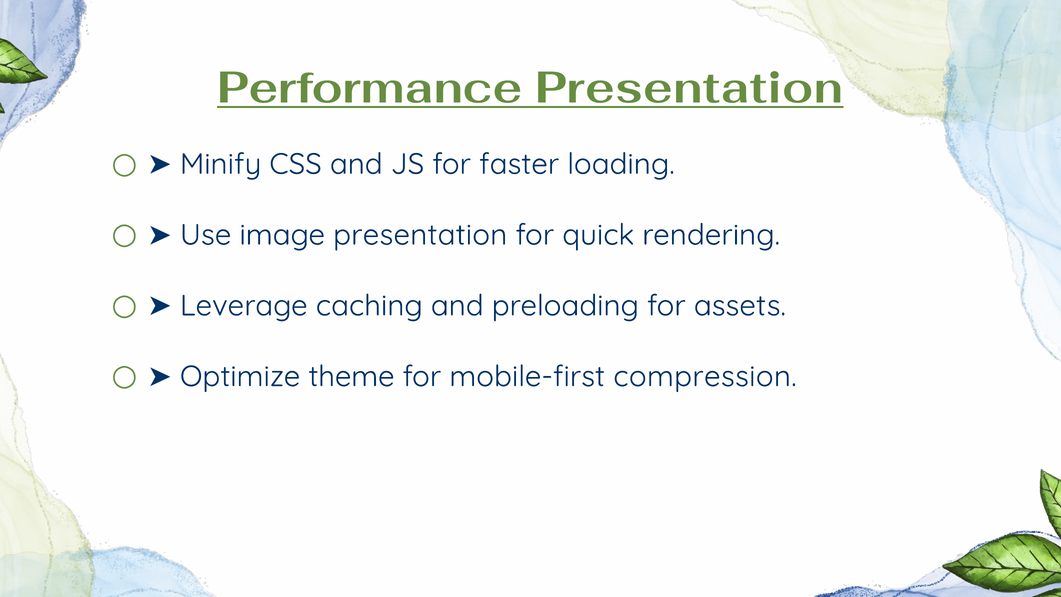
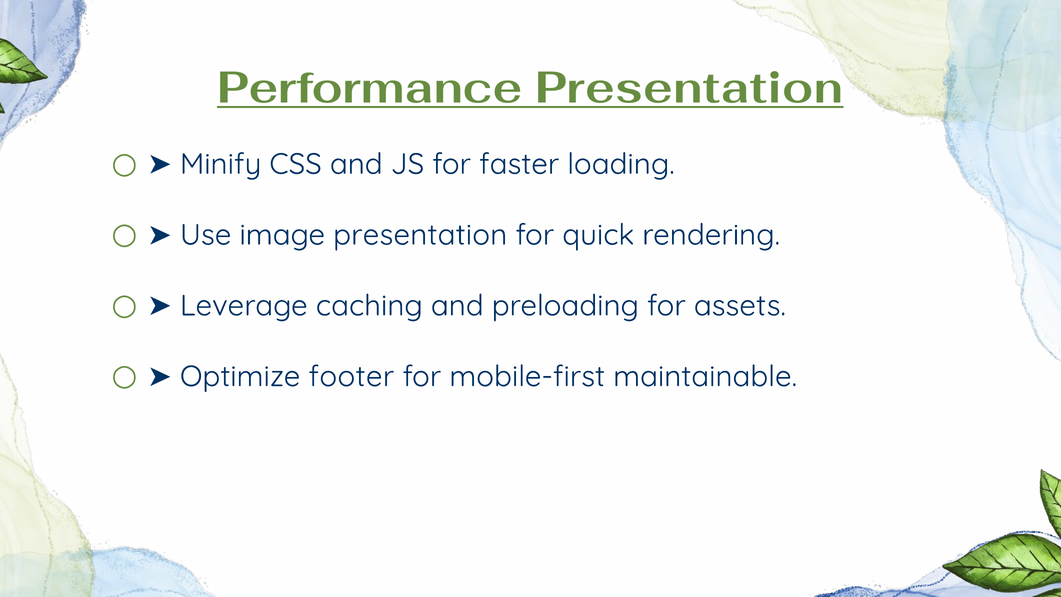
theme: theme -> footer
compression: compression -> maintainable
